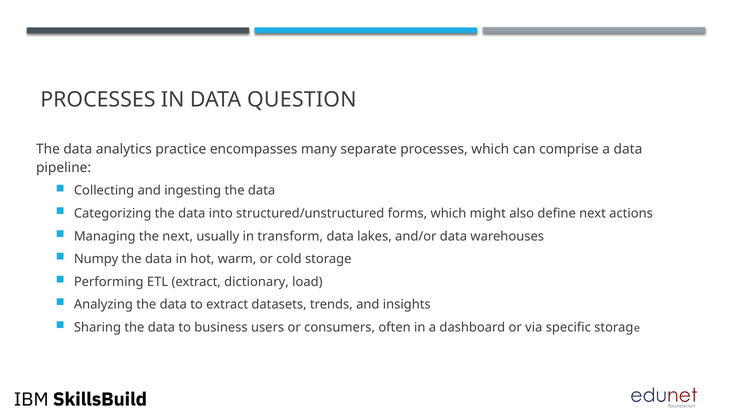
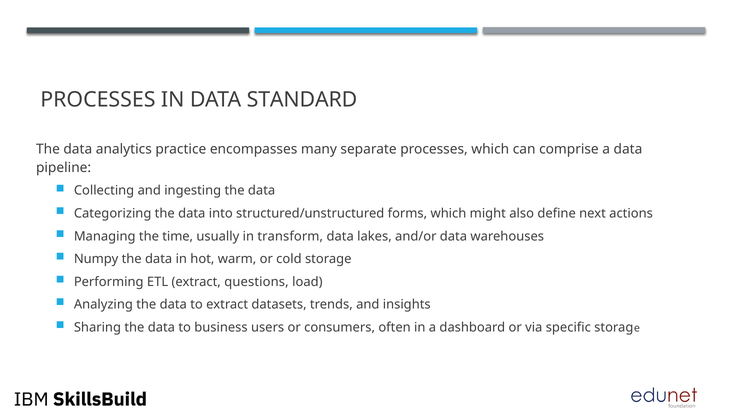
QUESTION: QUESTION -> STANDARD
the next: next -> time
dictionary: dictionary -> questions
